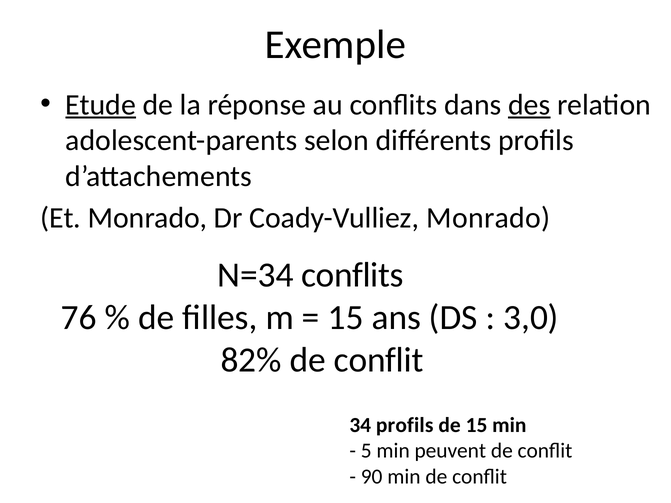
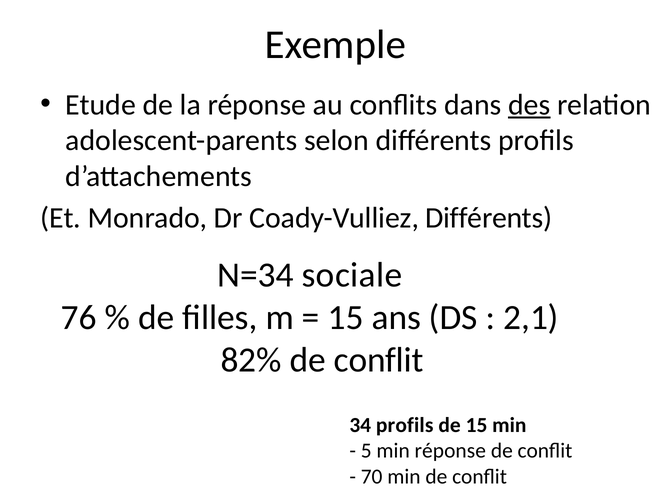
Etude underline: present -> none
Coady-Vulliez Monrado: Monrado -> Différents
N=34 conflits: conflits -> sociale
3,0: 3,0 -> 2,1
min peuvent: peuvent -> réponse
90: 90 -> 70
